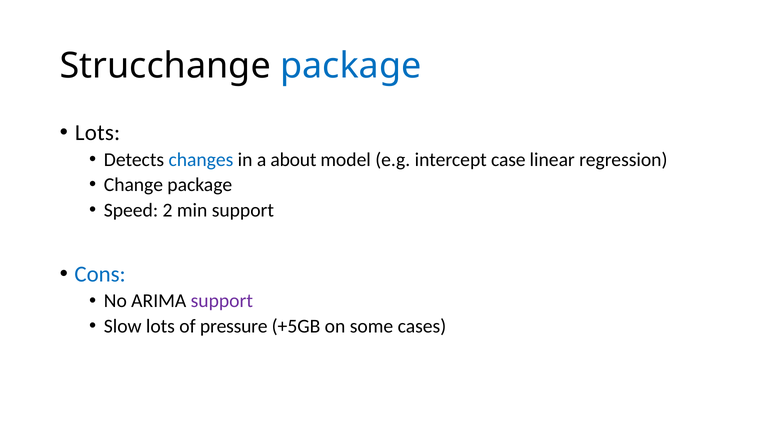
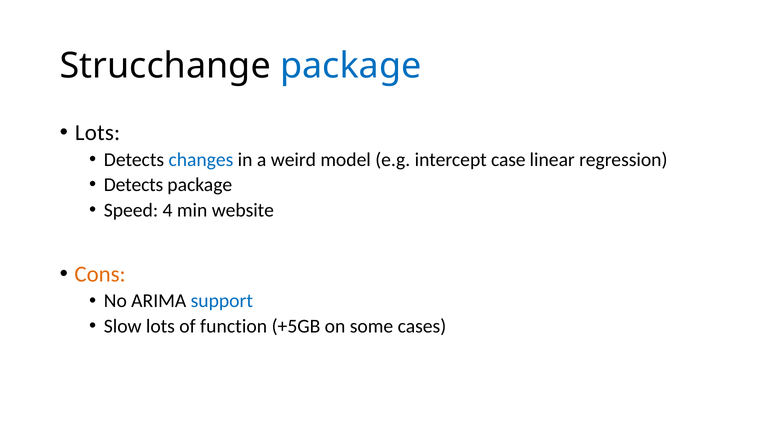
about: about -> weird
Change at (133, 185): Change -> Detects
2: 2 -> 4
min support: support -> website
Cons colour: blue -> orange
support at (222, 301) colour: purple -> blue
pressure: pressure -> function
